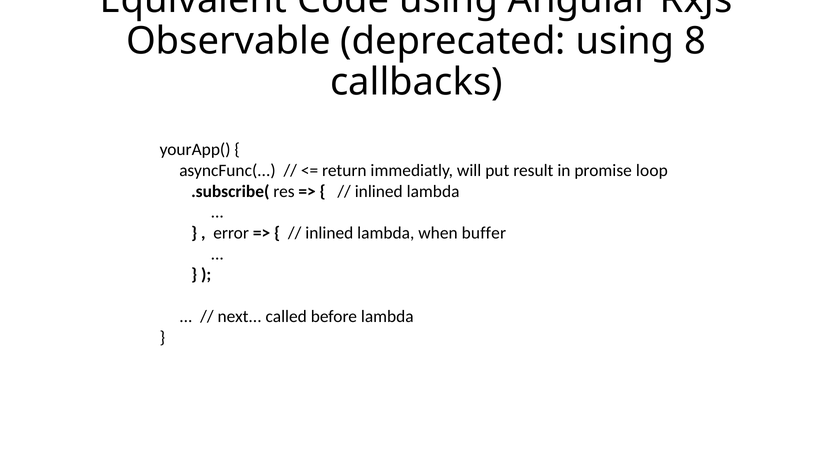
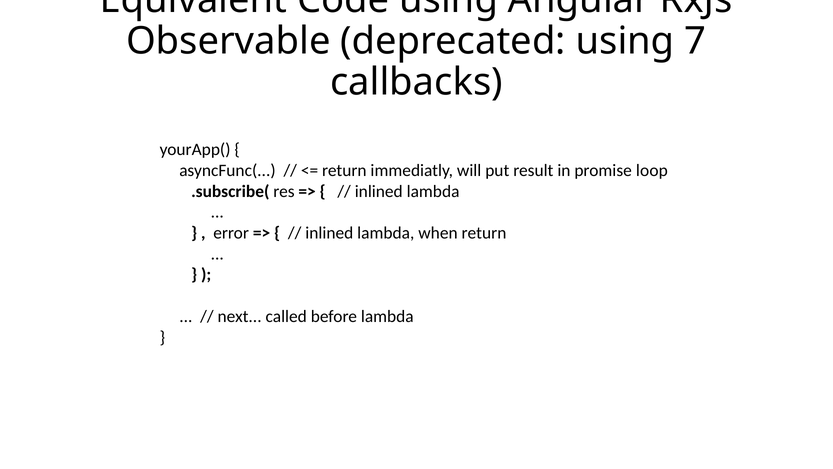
8: 8 -> 7
when buffer: buffer -> return
